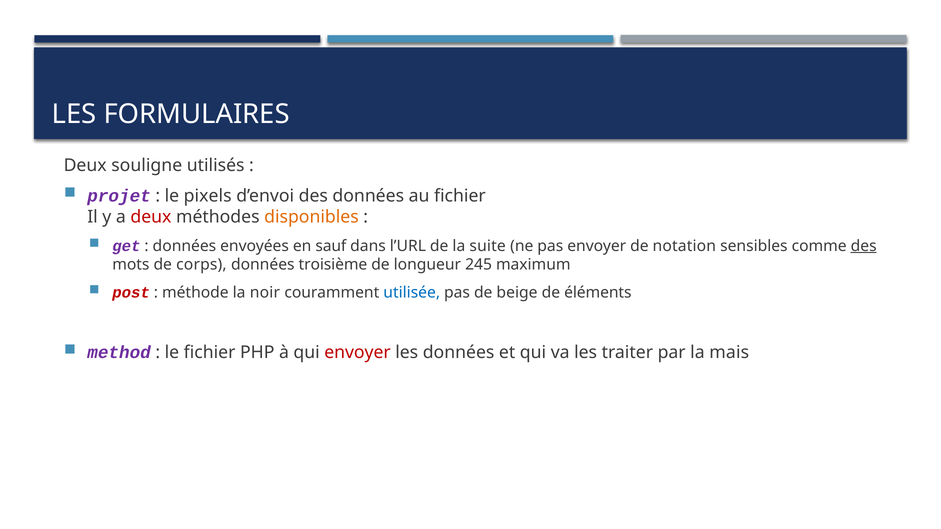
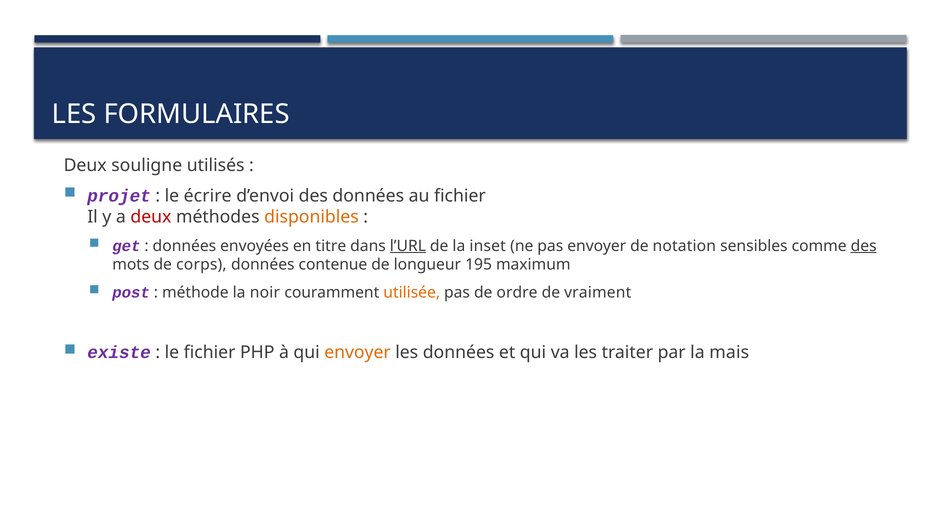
pixels: pixels -> écrire
sauf: sauf -> titre
l’URL underline: none -> present
suite: suite -> inset
troisième: troisième -> contenue
245: 245 -> 195
post colour: red -> purple
utilisée colour: blue -> orange
beige: beige -> ordre
éléments: éléments -> vraiment
method: method -> existe
envoyer at (358, 353) colour: red -> orange
